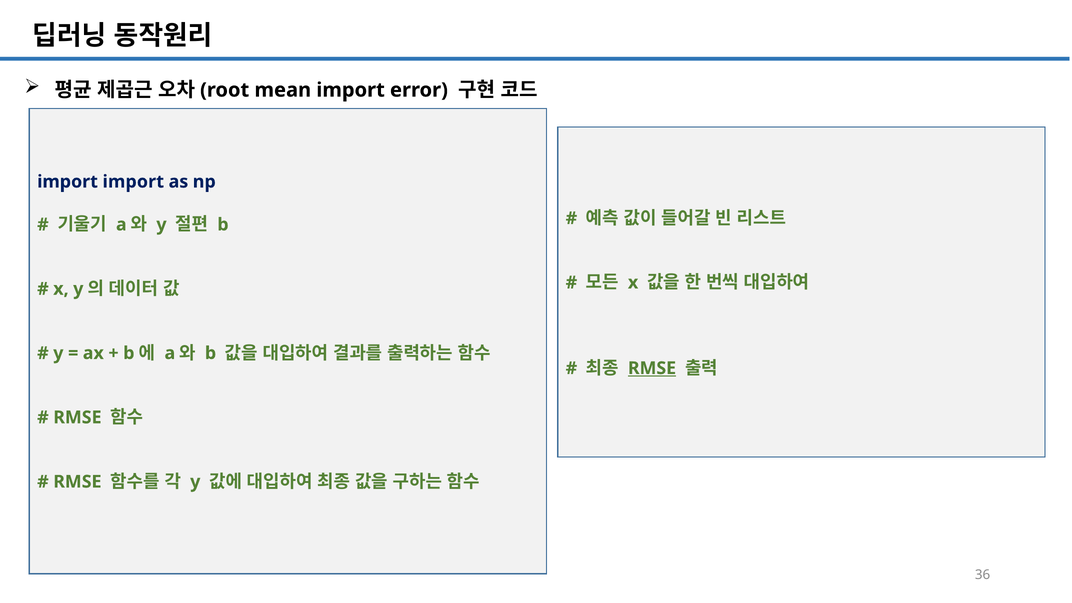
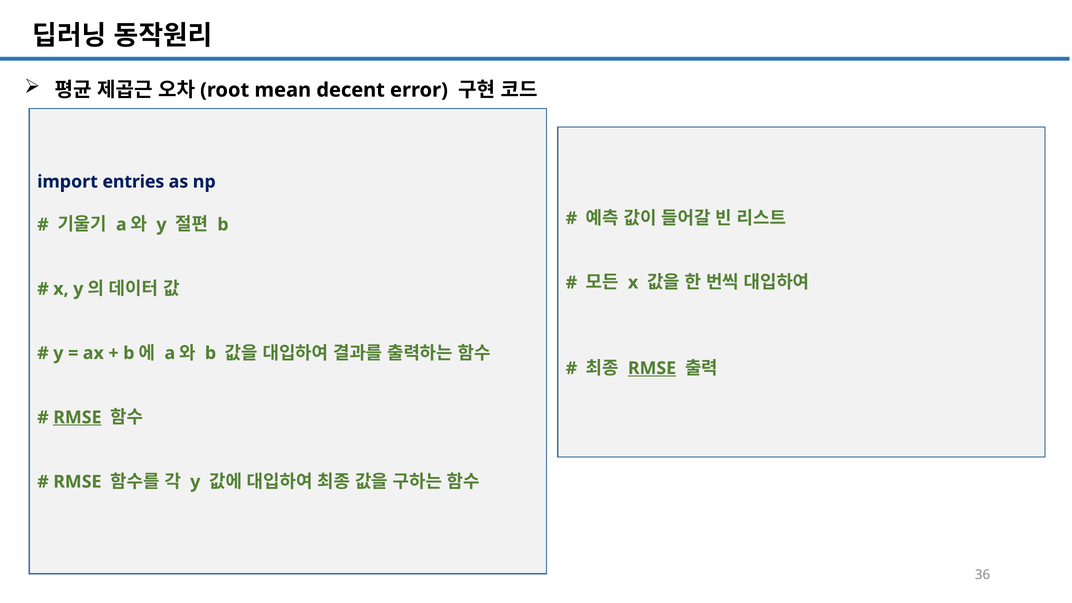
mean import: import -> decent
import import: import -> entries
RMSE at (77, 417) underline: none -> present
